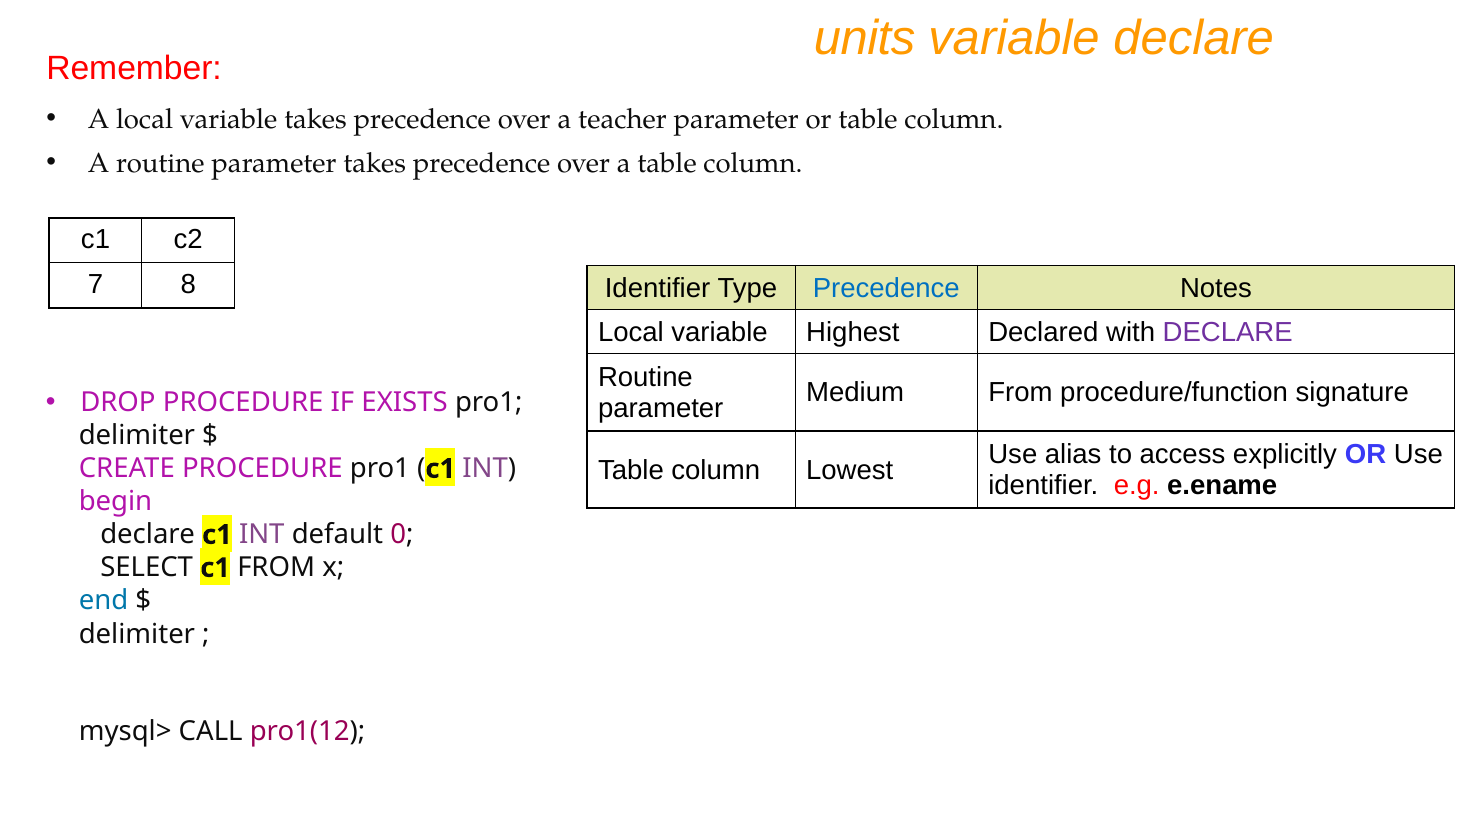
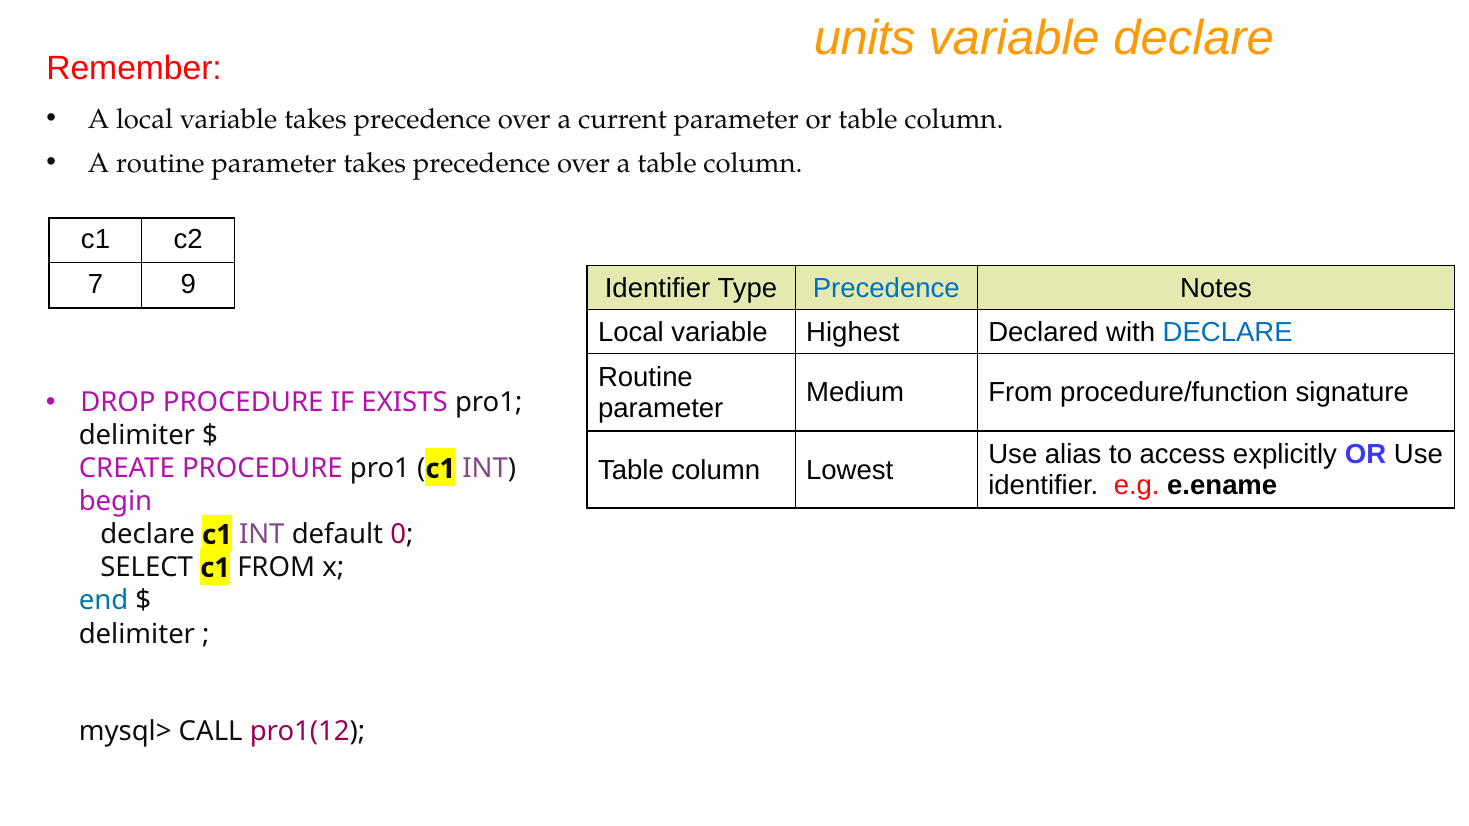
teacher: teacher -> current
8: 8 -> 9
DECLARE at (1228, 332) colour: purple -> blue
